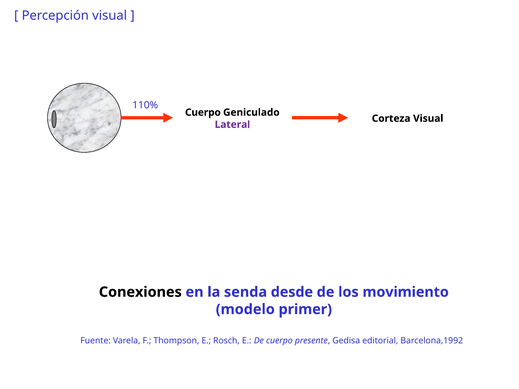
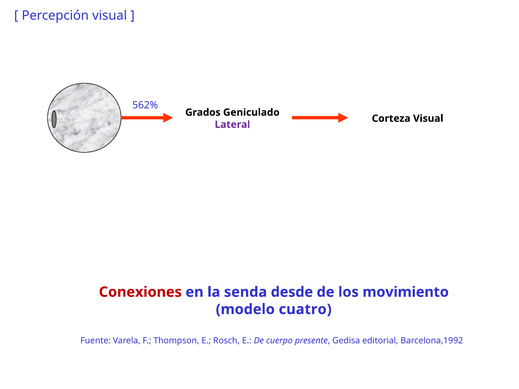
110%: 110% -> 562%
Cuerpo at (203, 112): Cuerpo -> Grados
Conexiones colour: black -> red
primer: primer -> cuatro
